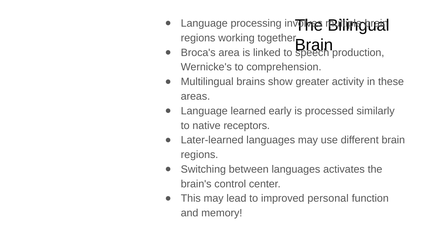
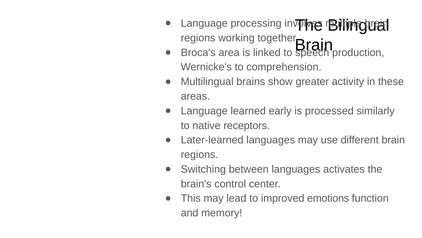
personal: personal -> emotions
